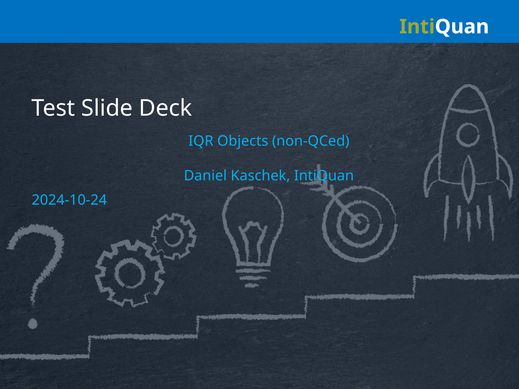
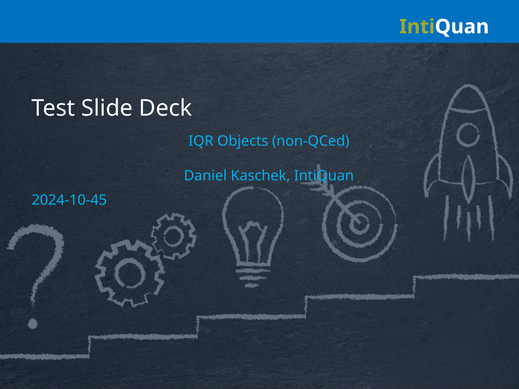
2024-10-24: 2024-10-24 -> 2024-10-45
